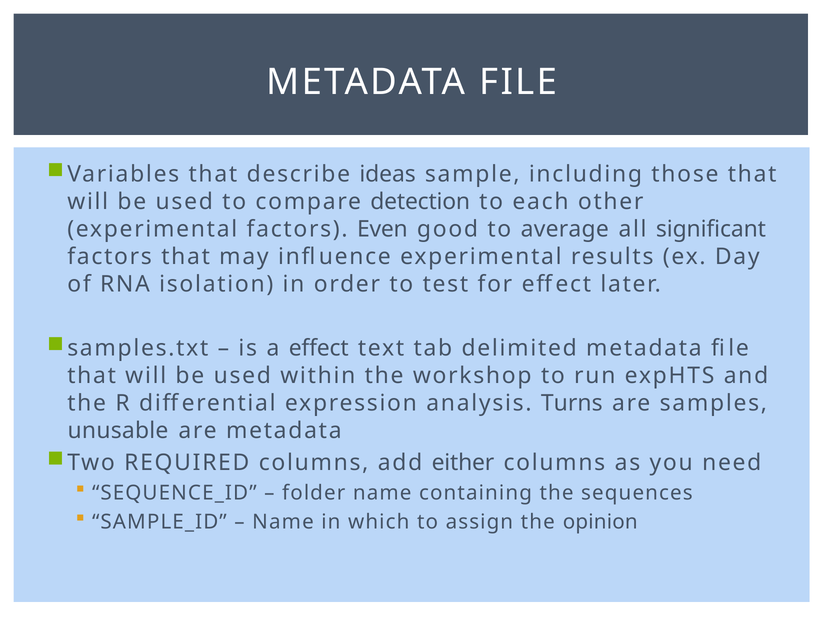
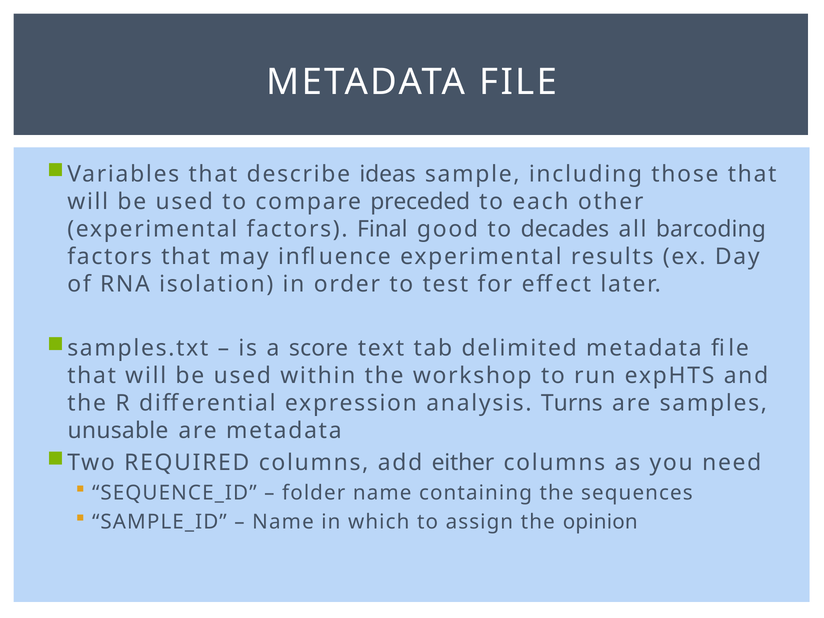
detection: detection -> preceded
Even: Even -> Final
average: average -> decades
significant: significant -> barcoding
a effect: effect -> score
